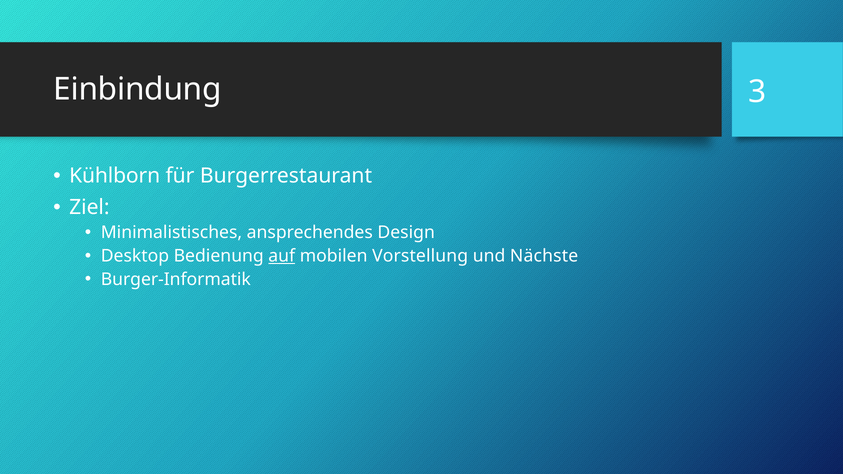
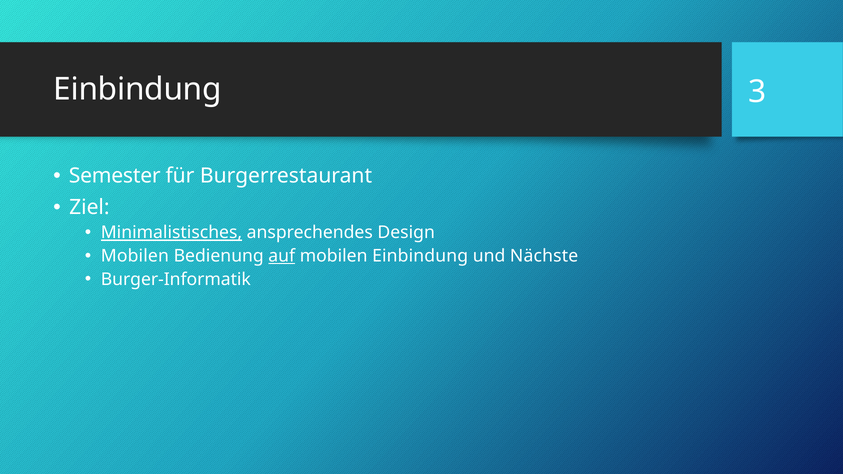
Kühlborn: Kühlborn -> Semester
Minimalistisches underline: none -> present
Desktop at (135, 256): Desktop -> Mobilen
mobilen Vorstellung: Vorstellung -> Einbindung
